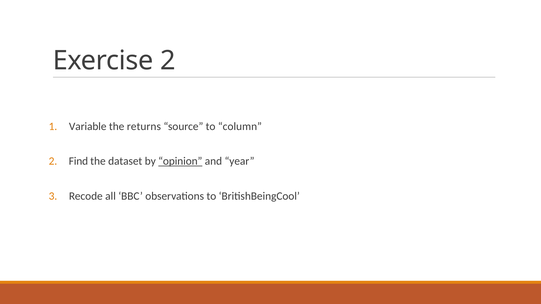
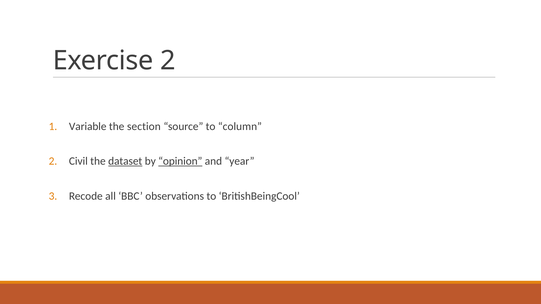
returns: returns -> section
Find: Find -> Civil
dataset underline: none -> present
